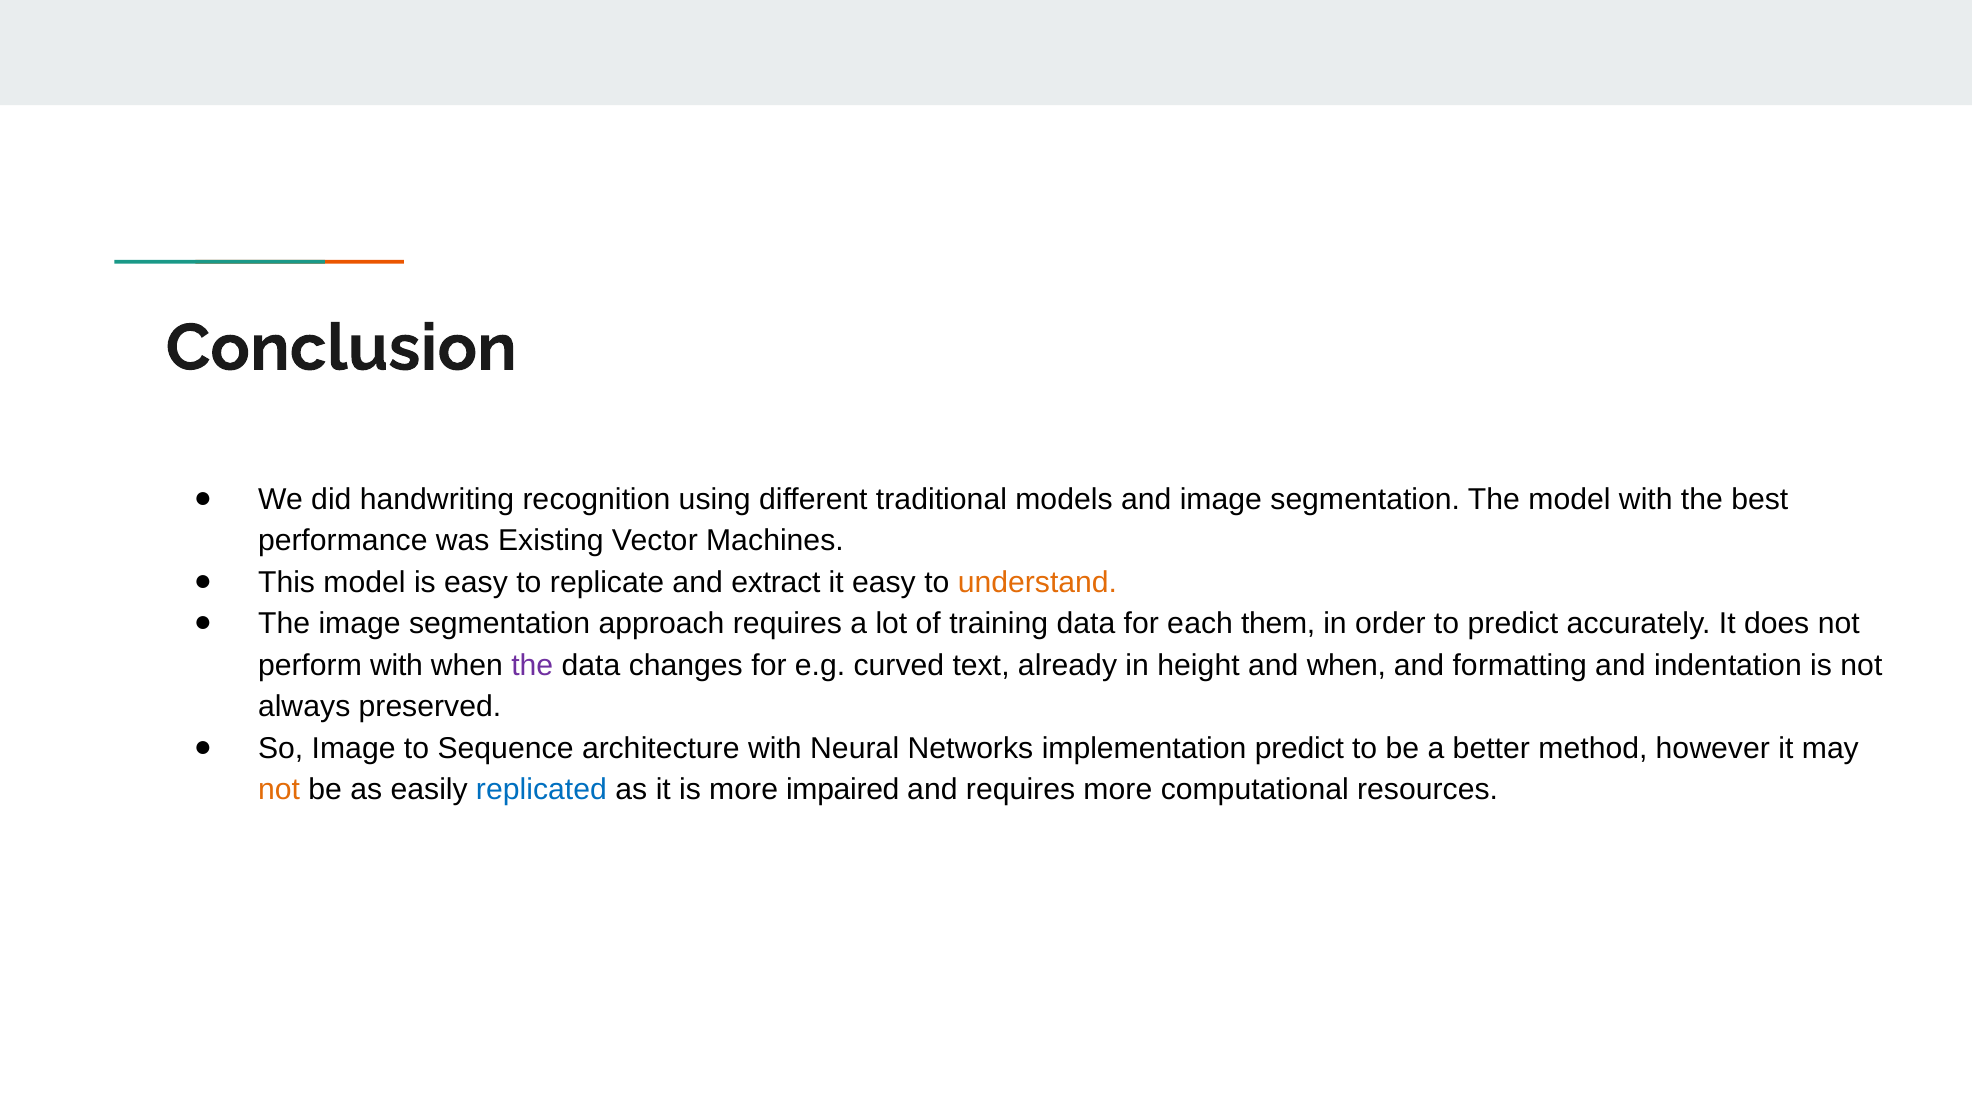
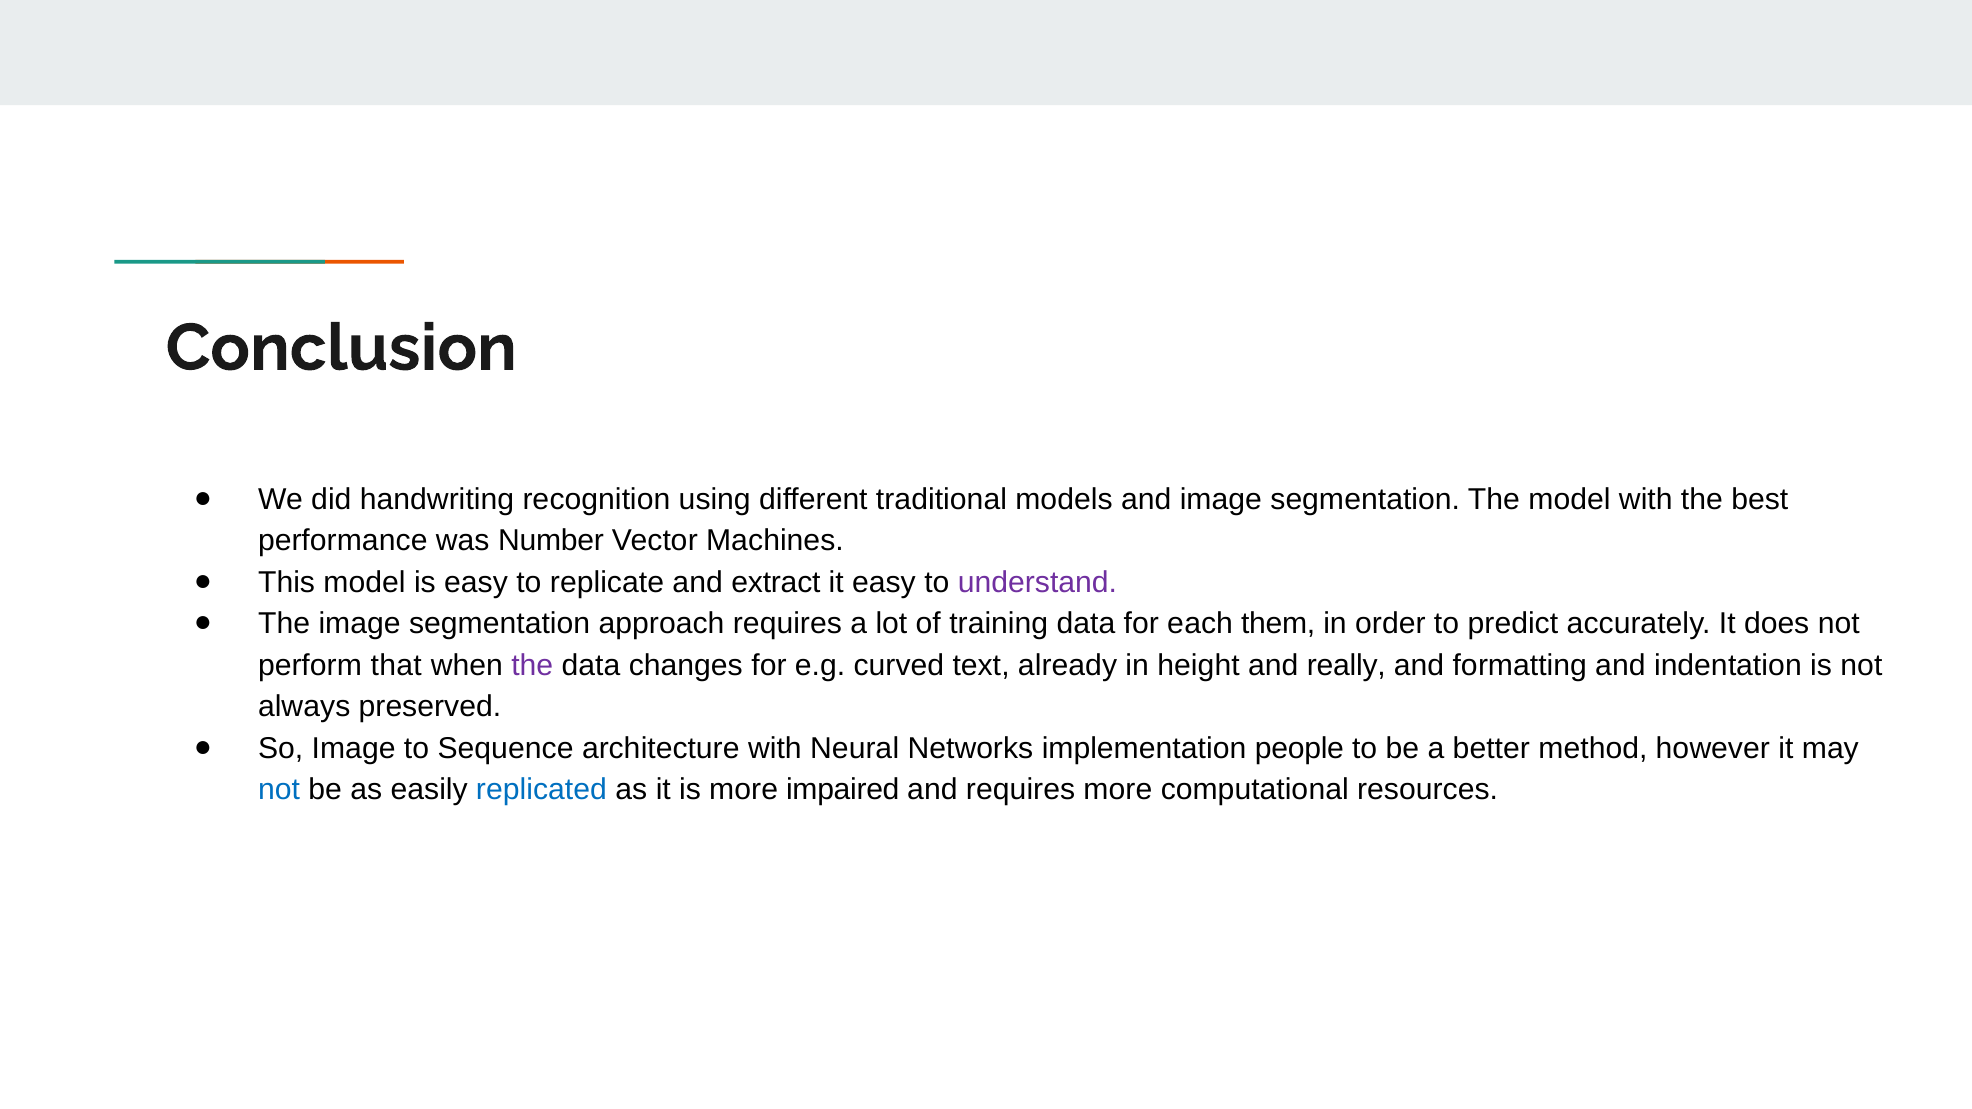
Existing: Existing -> Number
understand colour: orange -> purple
perform with: with -> that
and when: when -> really
implementation predict: predict -> people
not at (279, 790) colour: orange -> blue
